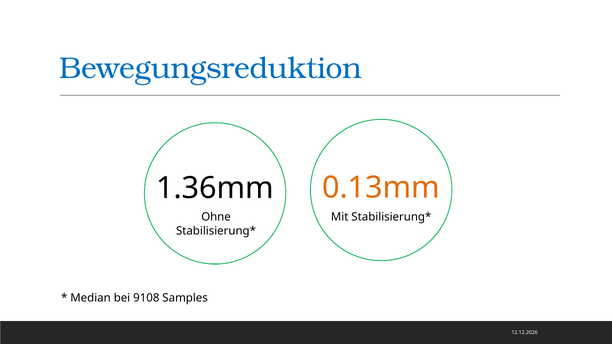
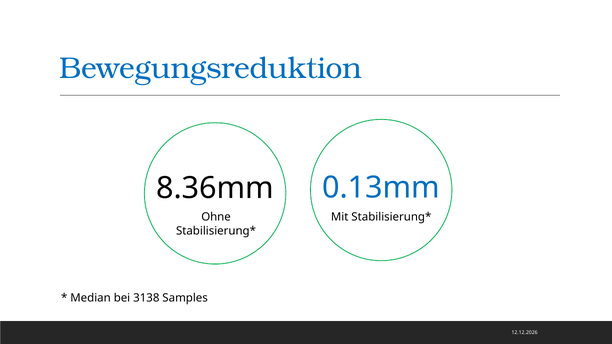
0.13mm colour: orange -> blue
1.36mm: 1.36mm -> 8.36mm
9108: 9108 -> 3138
